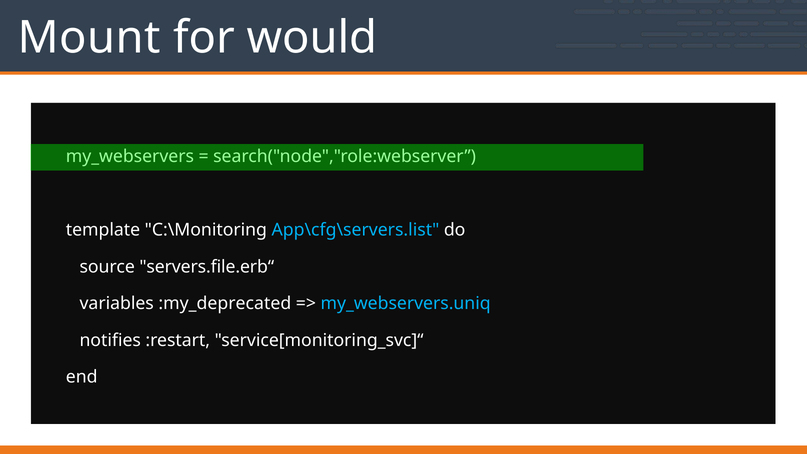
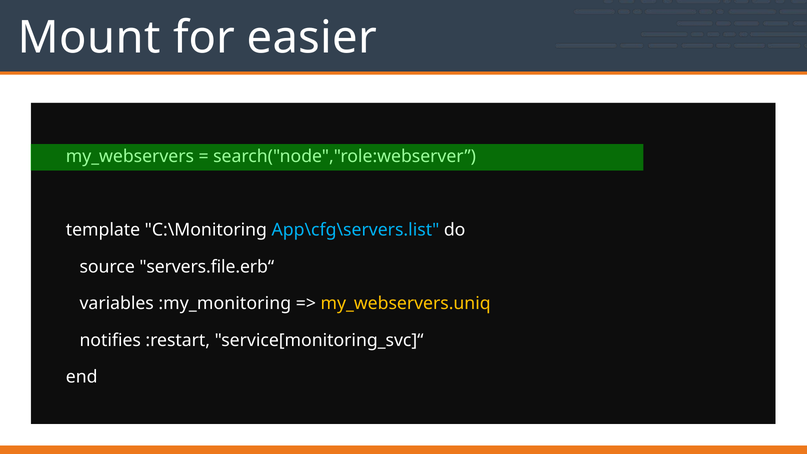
would: would -> easier
:my_deprecated: :my_deprecated -> :my_monitoring
my_webservers.uniq colour: light blue -> yellow
